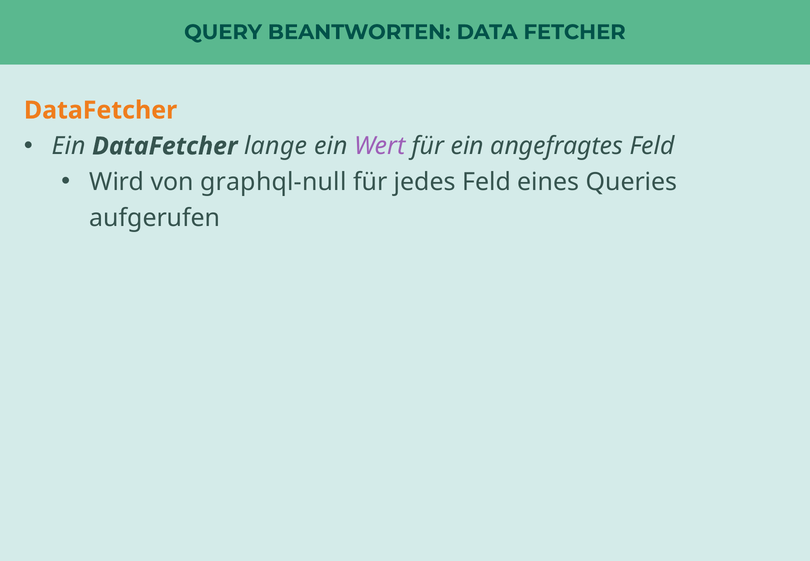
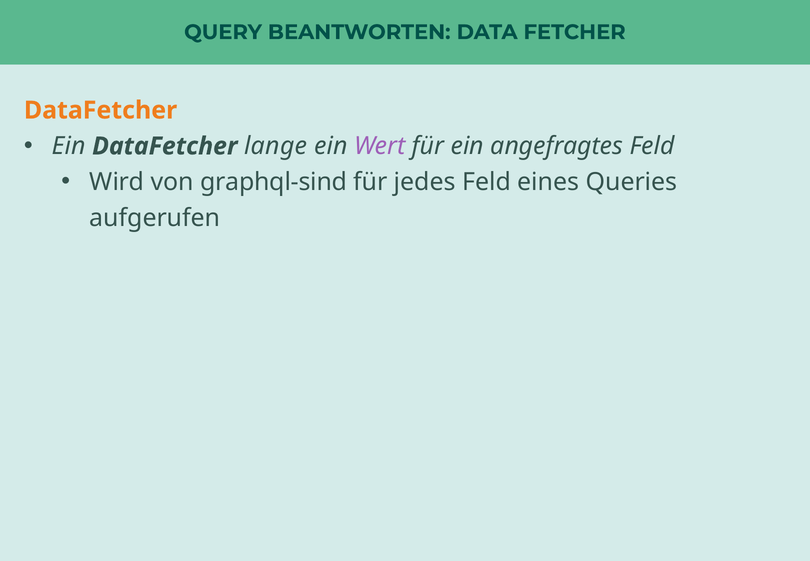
graphql-null: graphql-null -> graphql-sind
